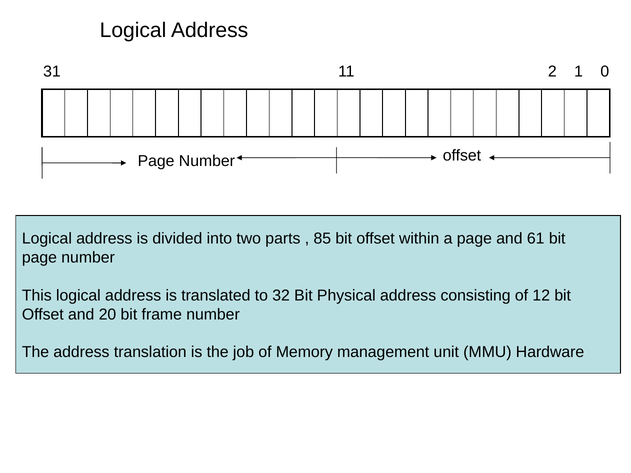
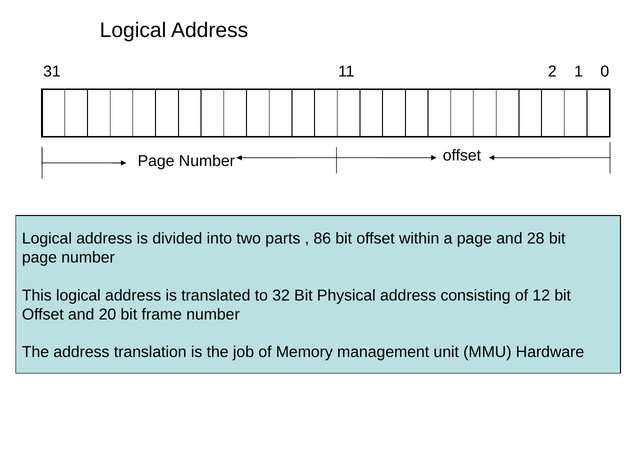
85: 85 -> 86
61: 61 -> 28
